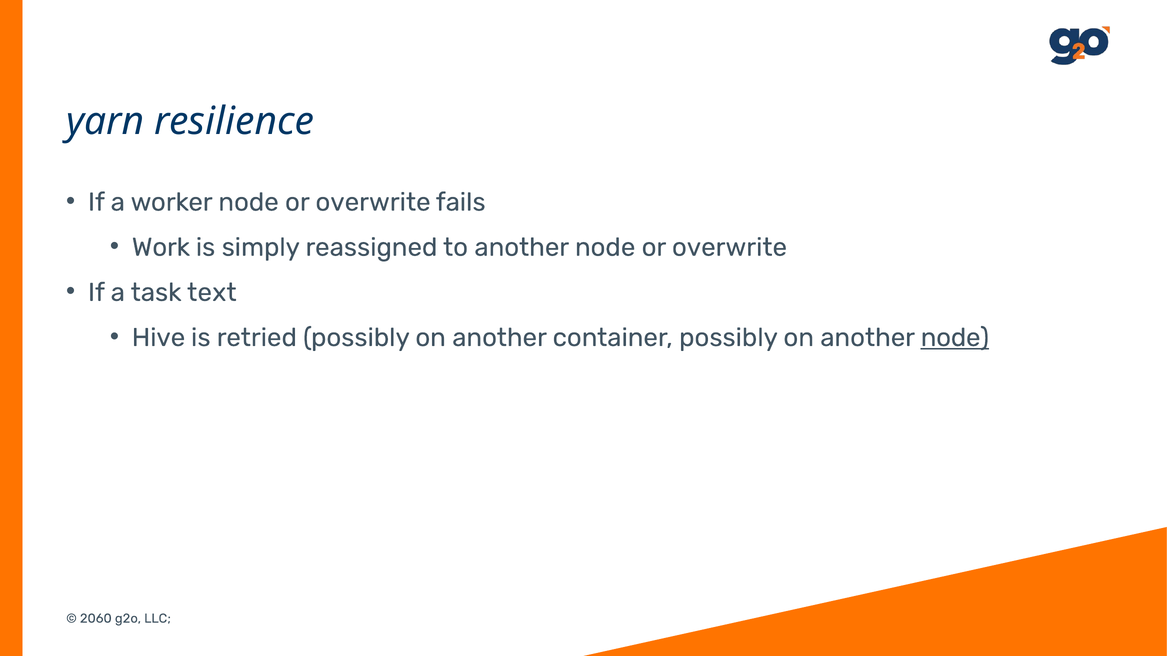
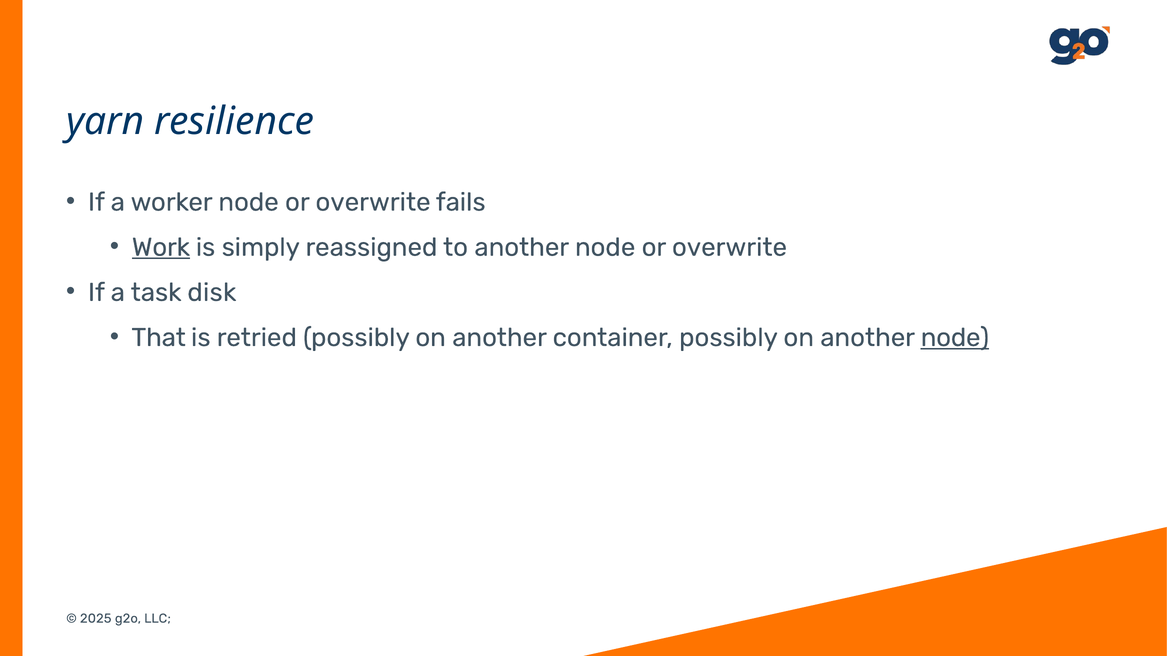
Work underline: none -> present
text: text -> disk
Hive: Hive -> That
2060: 2060 -> 2025
